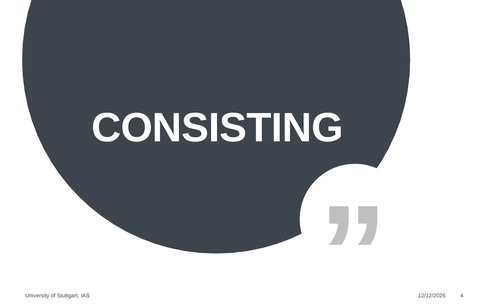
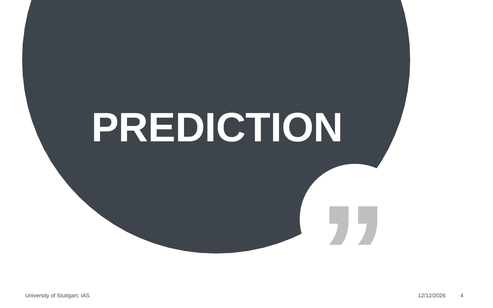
CONSISTING: CONSISTING -> PREDICTION
